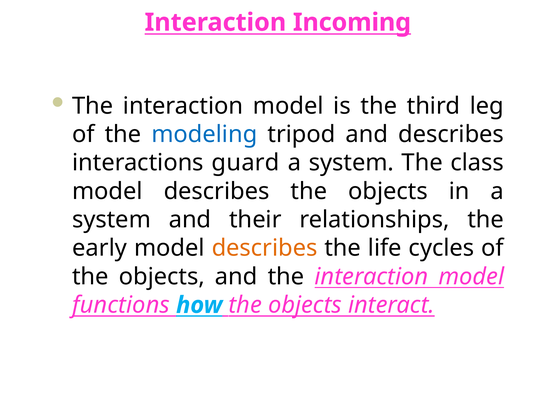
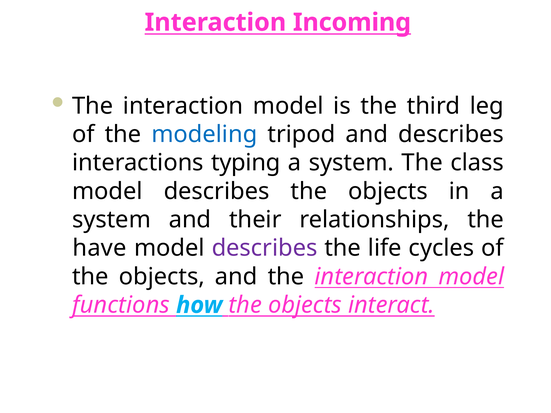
guard: guard -> typing
early: early -> have
describes at (265, 248) colour: orange -> purple
